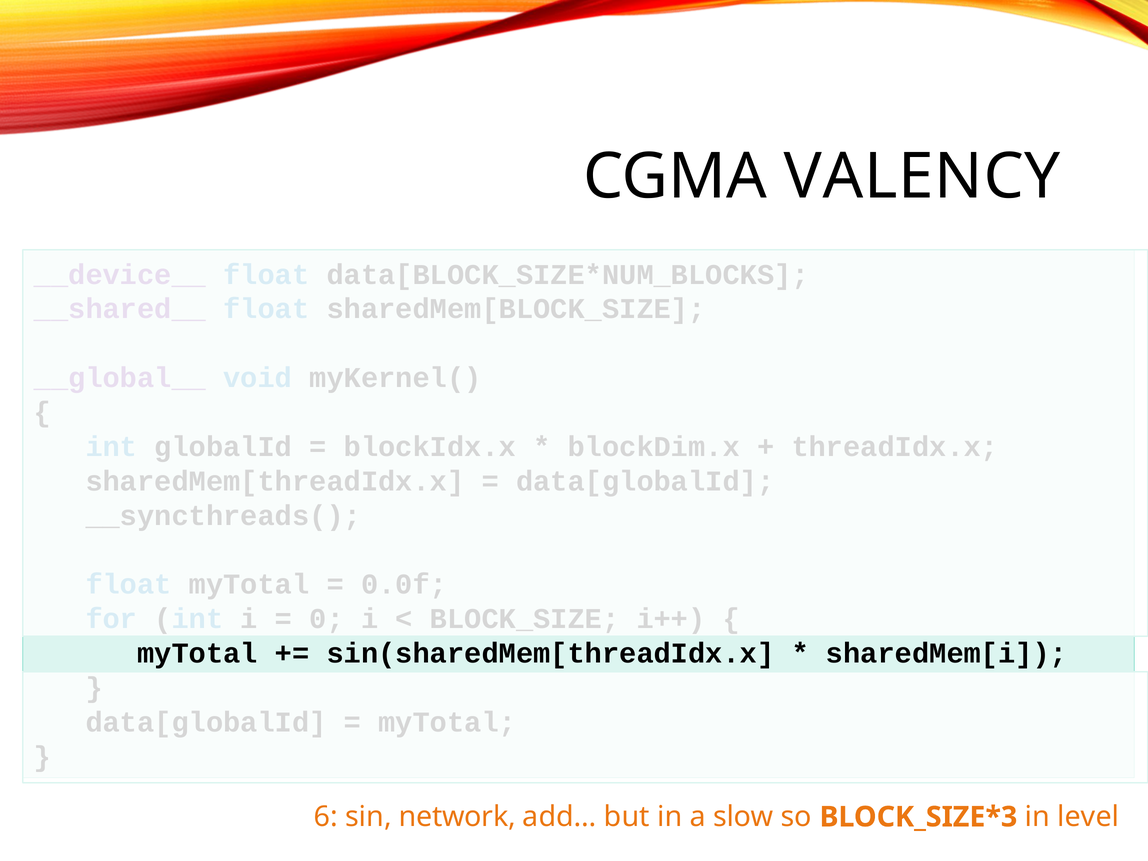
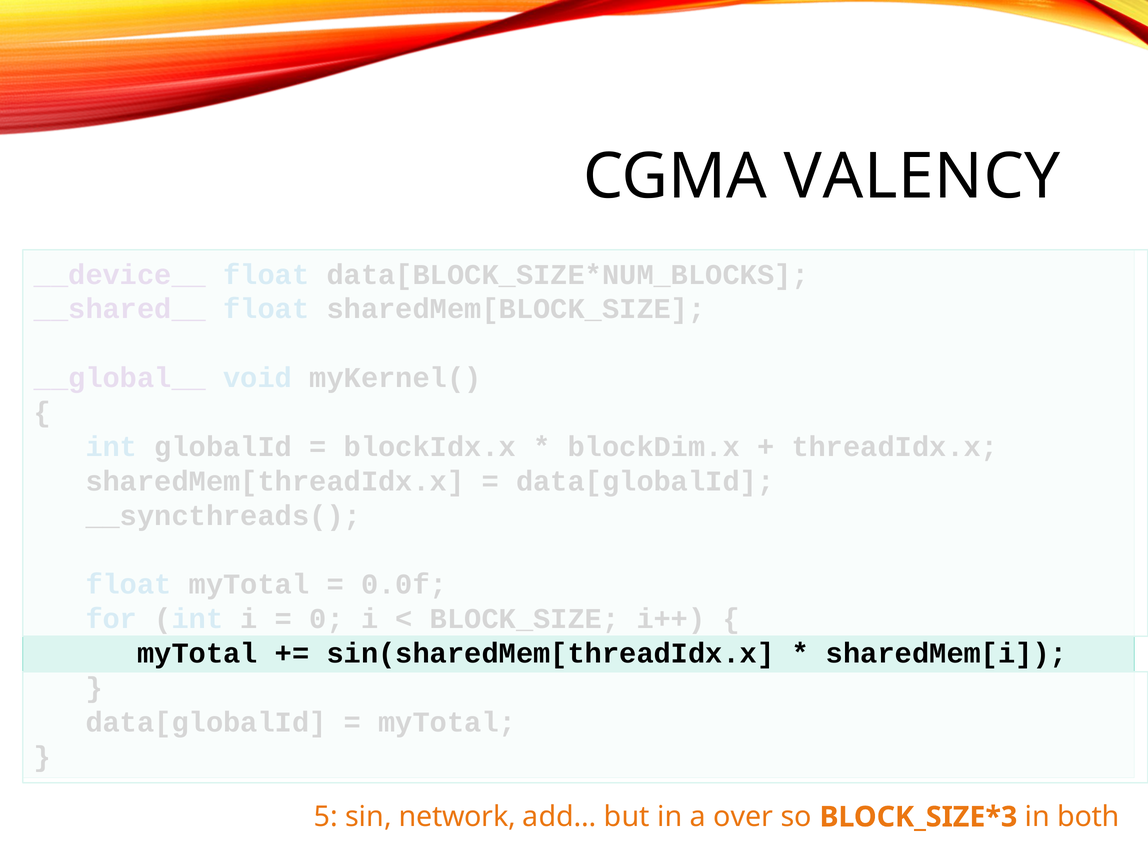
6: 6 -> 5
slow: slow -> over
level: level -> both
